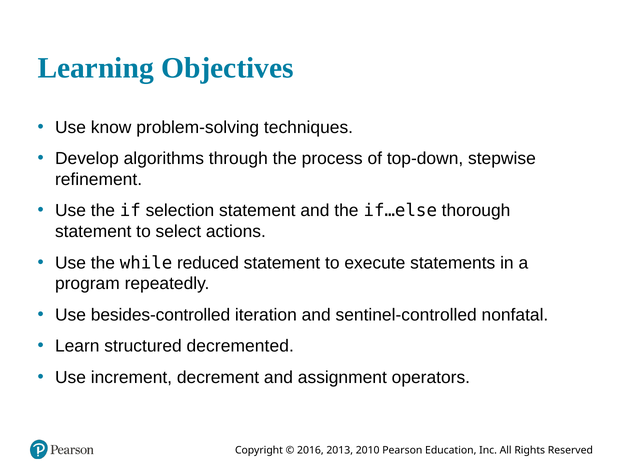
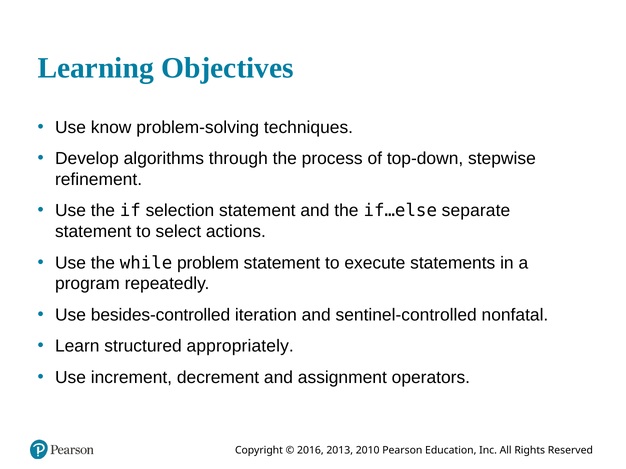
thorough: thorough -> separate
reduced: reduced -> problem
decremented: decremented -> appropriately
